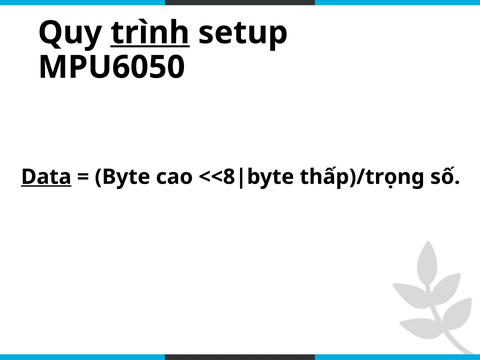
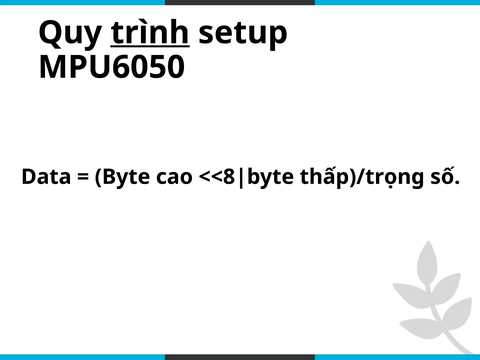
Data underline: present -> none
